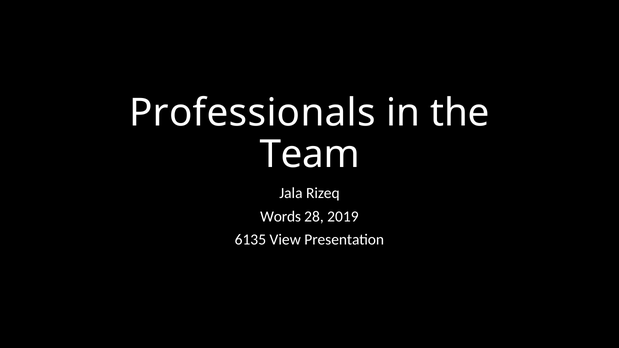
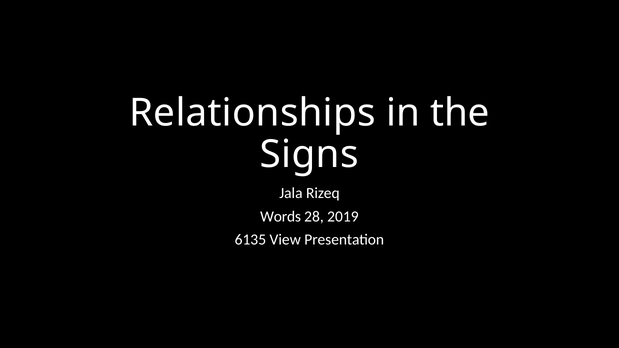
Professionals: Professionals -> Relationships
Team: Team -> Signs
